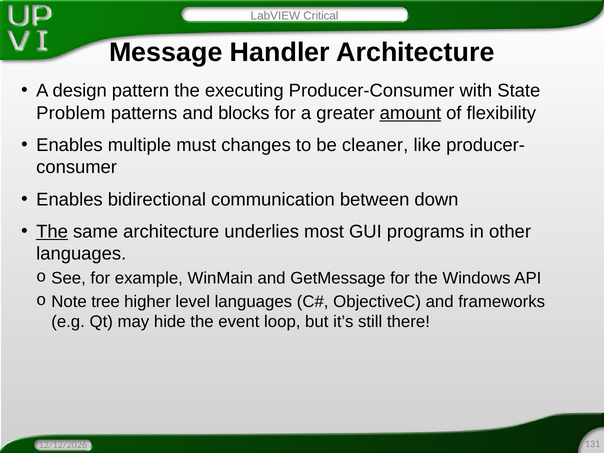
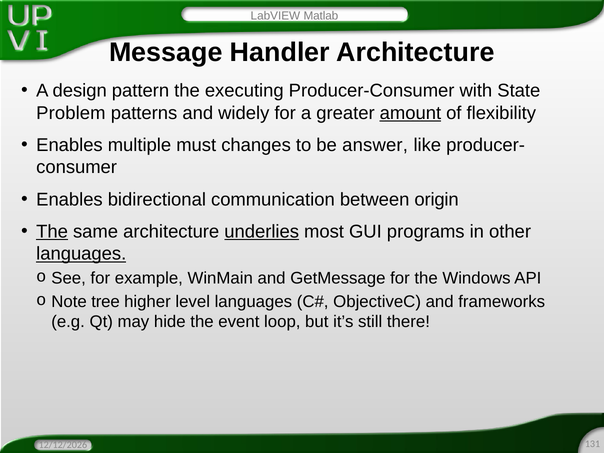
Critical: Critical -> Matlab
blocks: blocks -> widely
cleaner: cleaner -> answer
down: down -> origin
underlies underline: none -> present
languages at (81, 254) underline: none -> present
